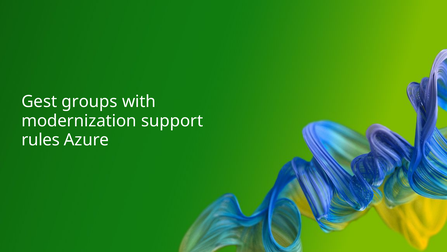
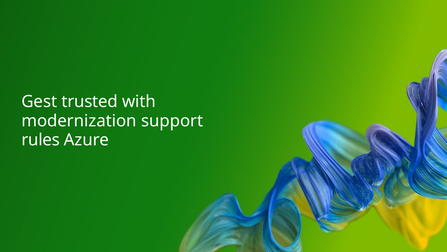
groups: groups -> trusted
